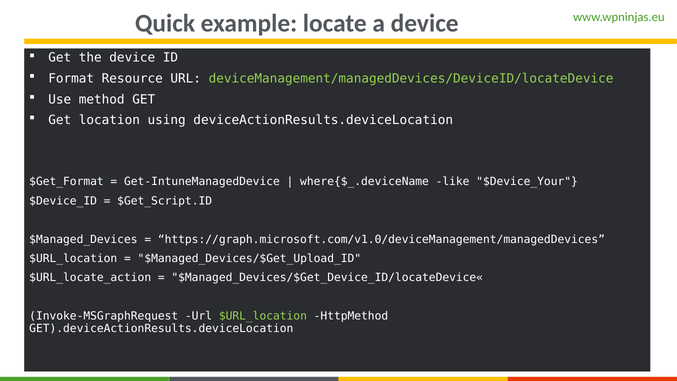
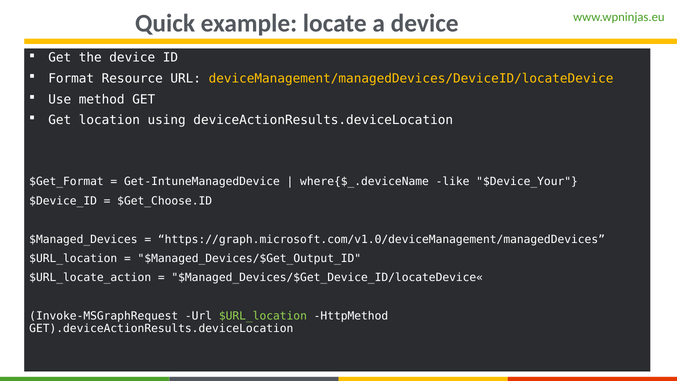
deviceManagement/managedDevices/DeviceID/locateDevice colour: light green -> yellow
$Get_Script.ID: $Get_Script.ID -> $Get_Choose.ID
$Managed_Devices/$Get_Upload_ID: $Managed_Devices/$Get_Upload_ID -> $Managed_Devices/$Get_Output_ID
